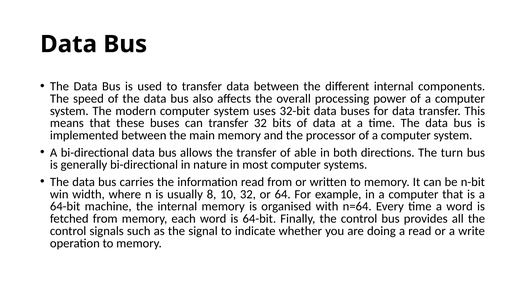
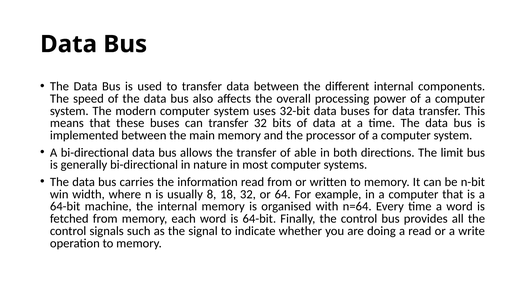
turn: turn -> limit
10: 10 -> 18
